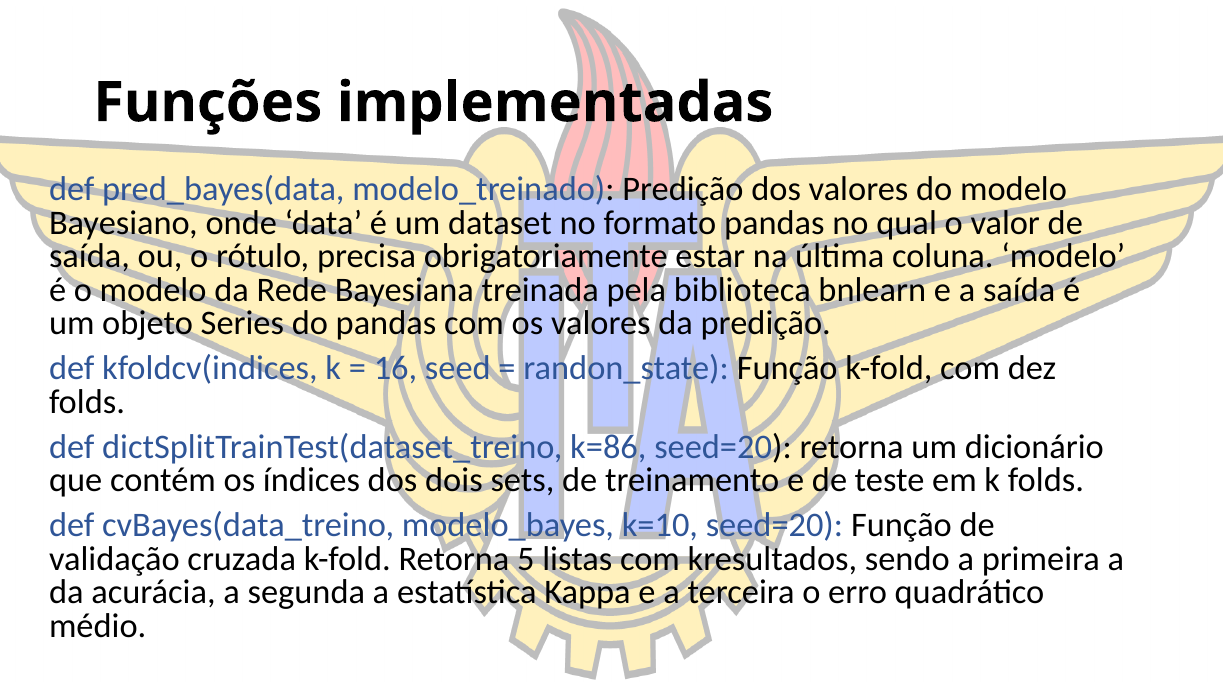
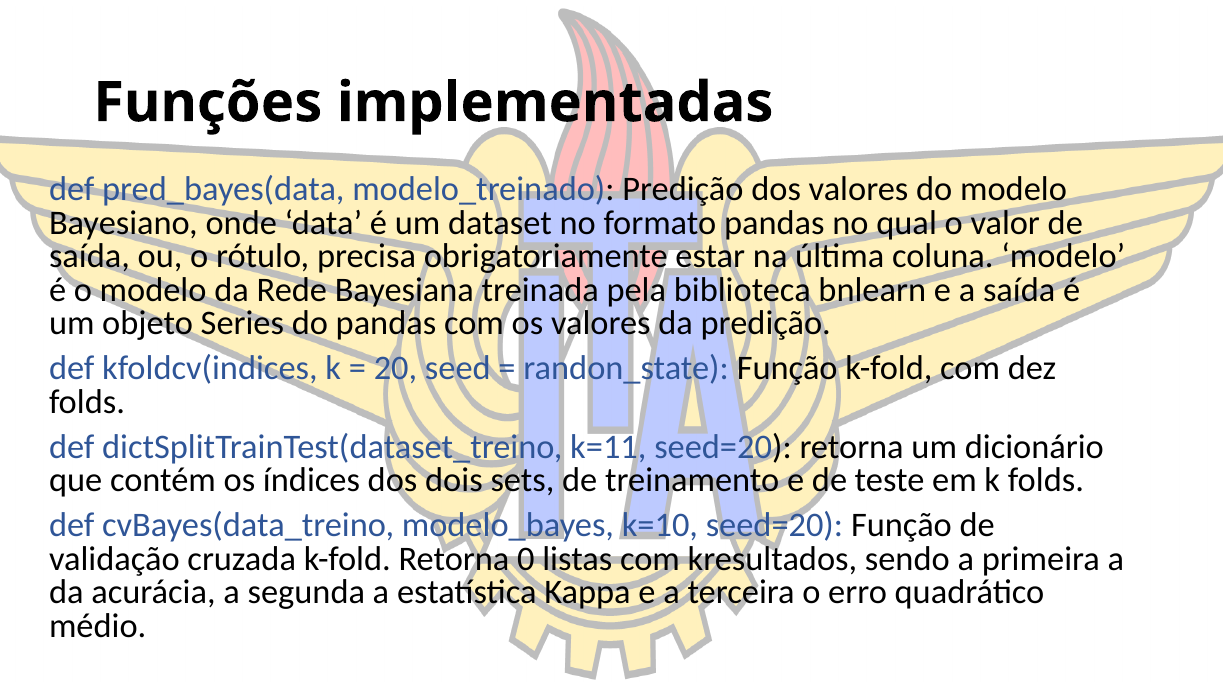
16: 16 -> 20
k=86: k=86 -> k=11
5: 5 -> 0
